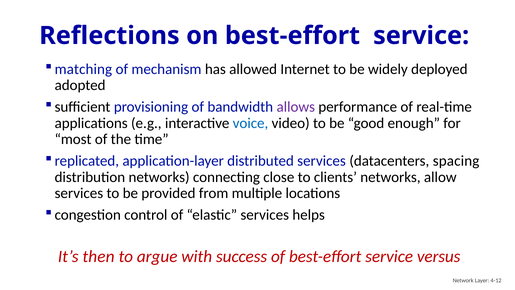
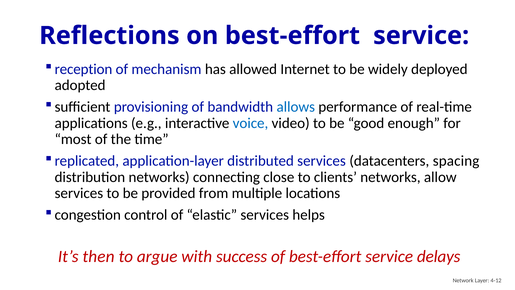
matching: matching -> reception
allows colour: purple -> blue
versus: versus -> delays
